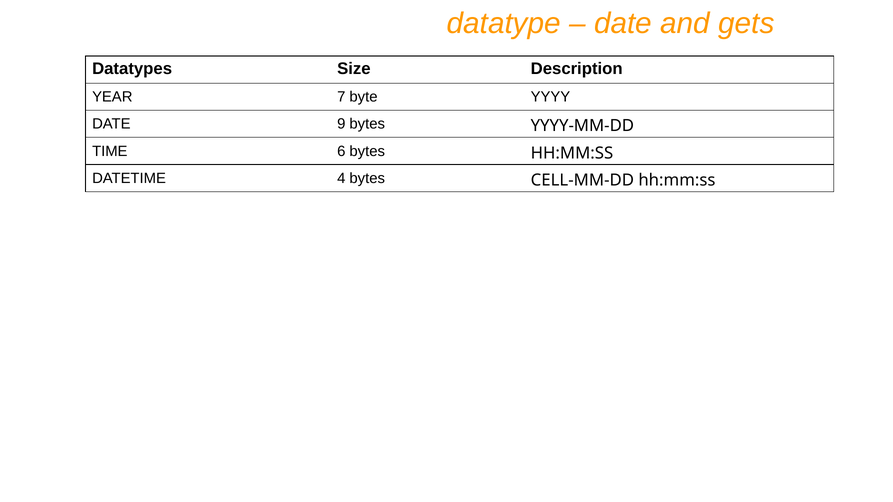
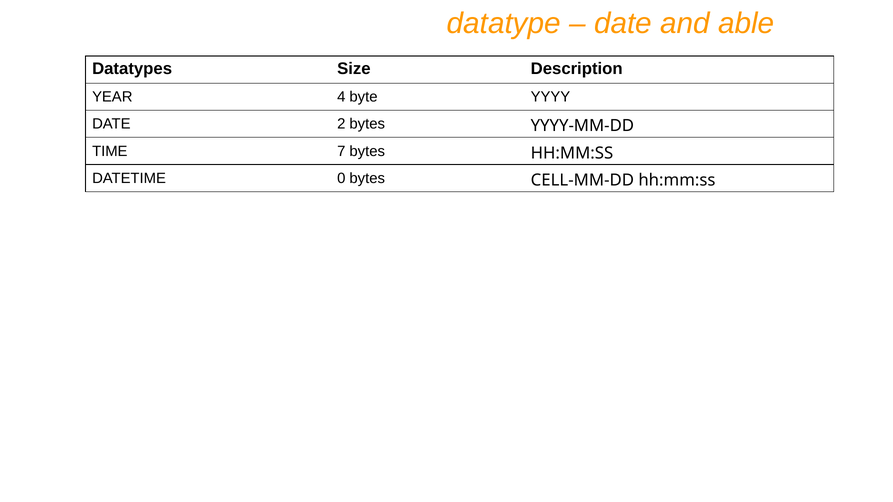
gets: gets -> able
7: 7 -> 4
9: 9 -> 2
6: 6 -> 7
4: 4 -> 0
